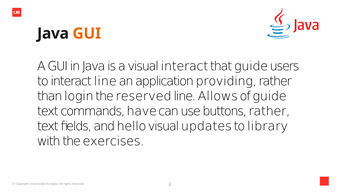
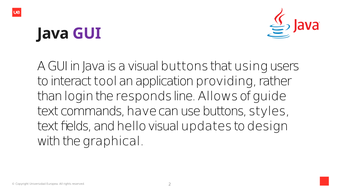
GUI at (87, 33) colour: orange -> purple
visual interact: interact -> buttons
that guide: guide -> using
interact line: line -> tool
the reserved: reserved -> responds
buttons rather: rather -> styles
library: library -> design
exercises: exercises -> graphical
